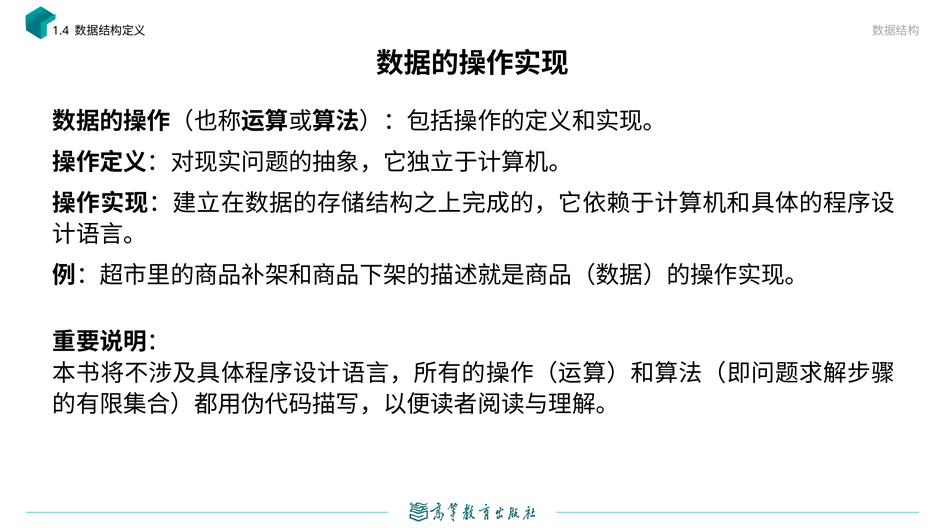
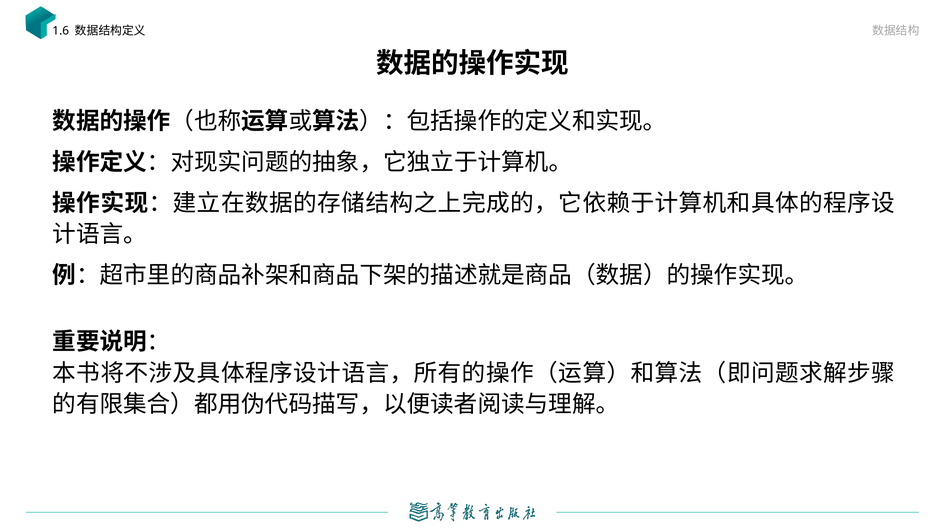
1.4: 1.4 -> 1.6
